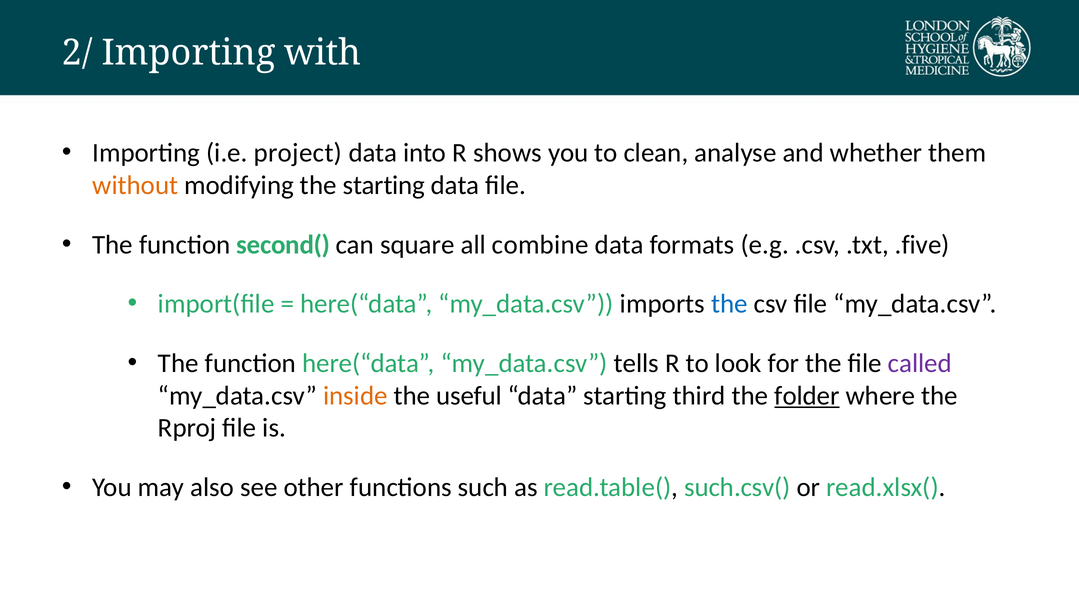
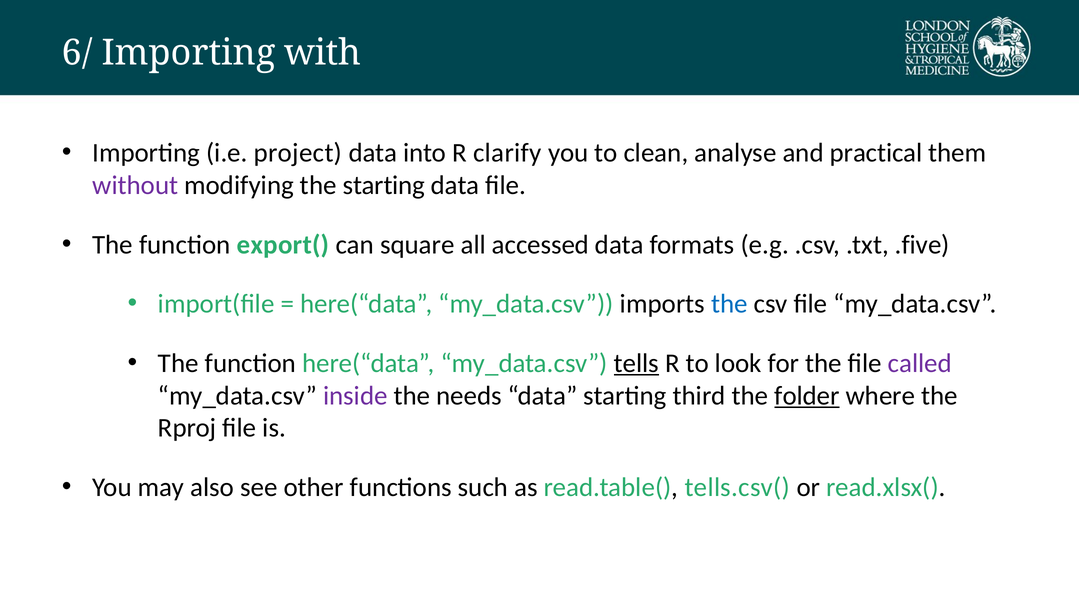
2/: 2/ -> 6/
shows: shows -> clarify
whether: whether -> practical
without colour: orange -> purple
second(: second( -> export(
combine: combine -> accessed
tells underline: none -> present
inside colour: orange -> purple
useful: useful -> needs
such.csv(: such.csv( -> tells.csv(
